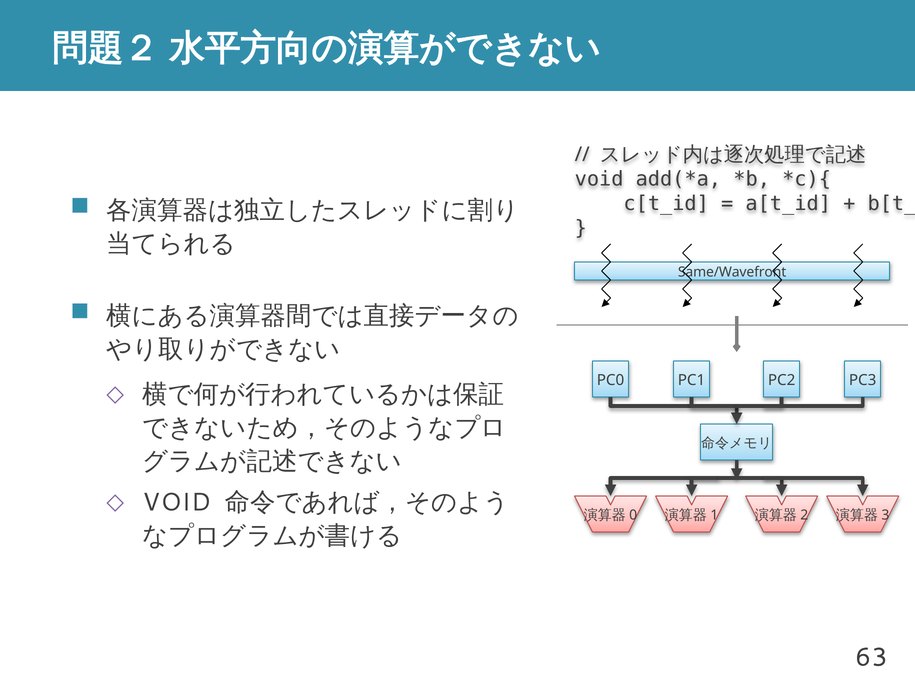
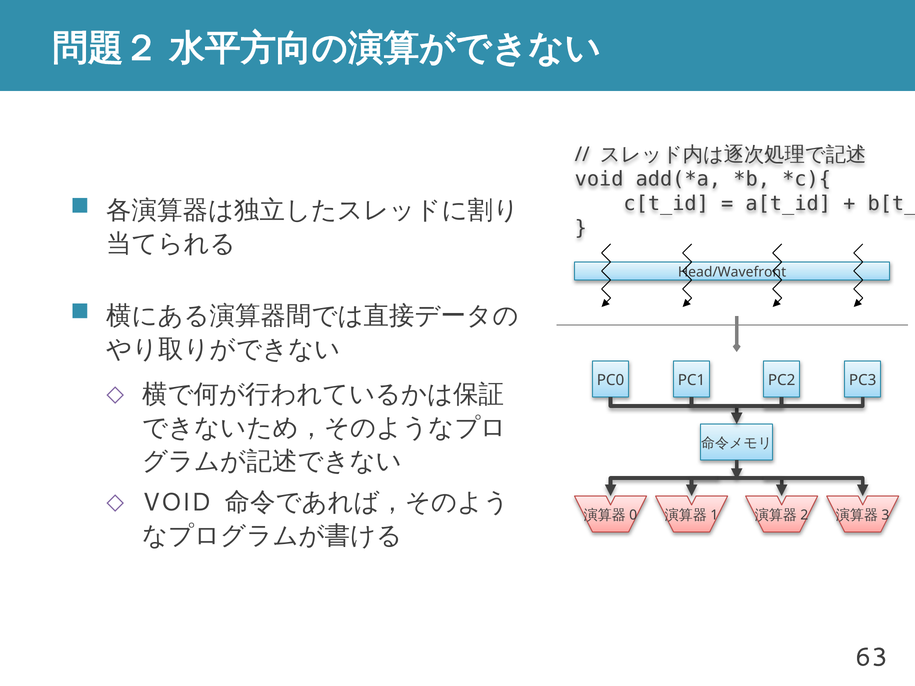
Same/Wavefront: Same/Wavefront -> Head/Wavefront
